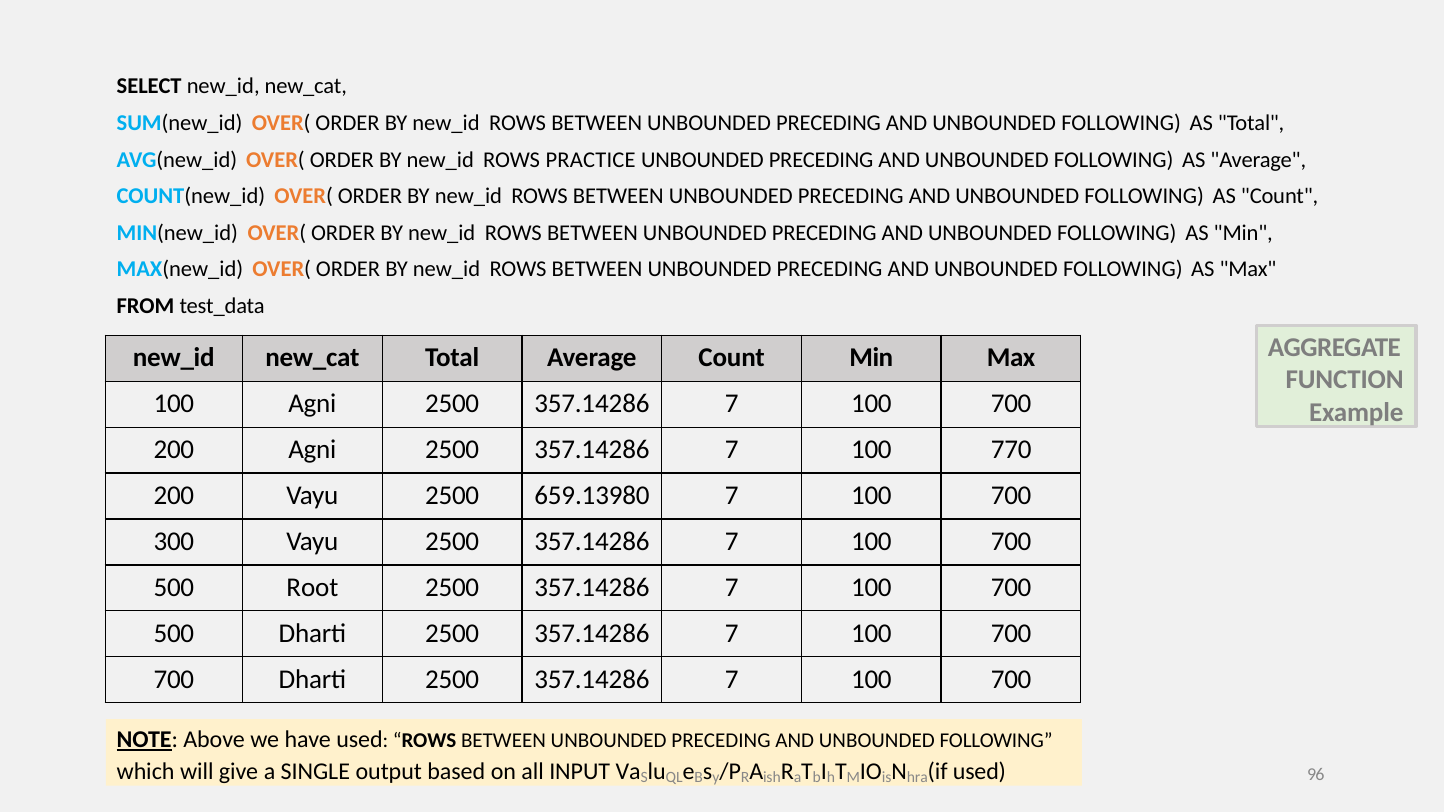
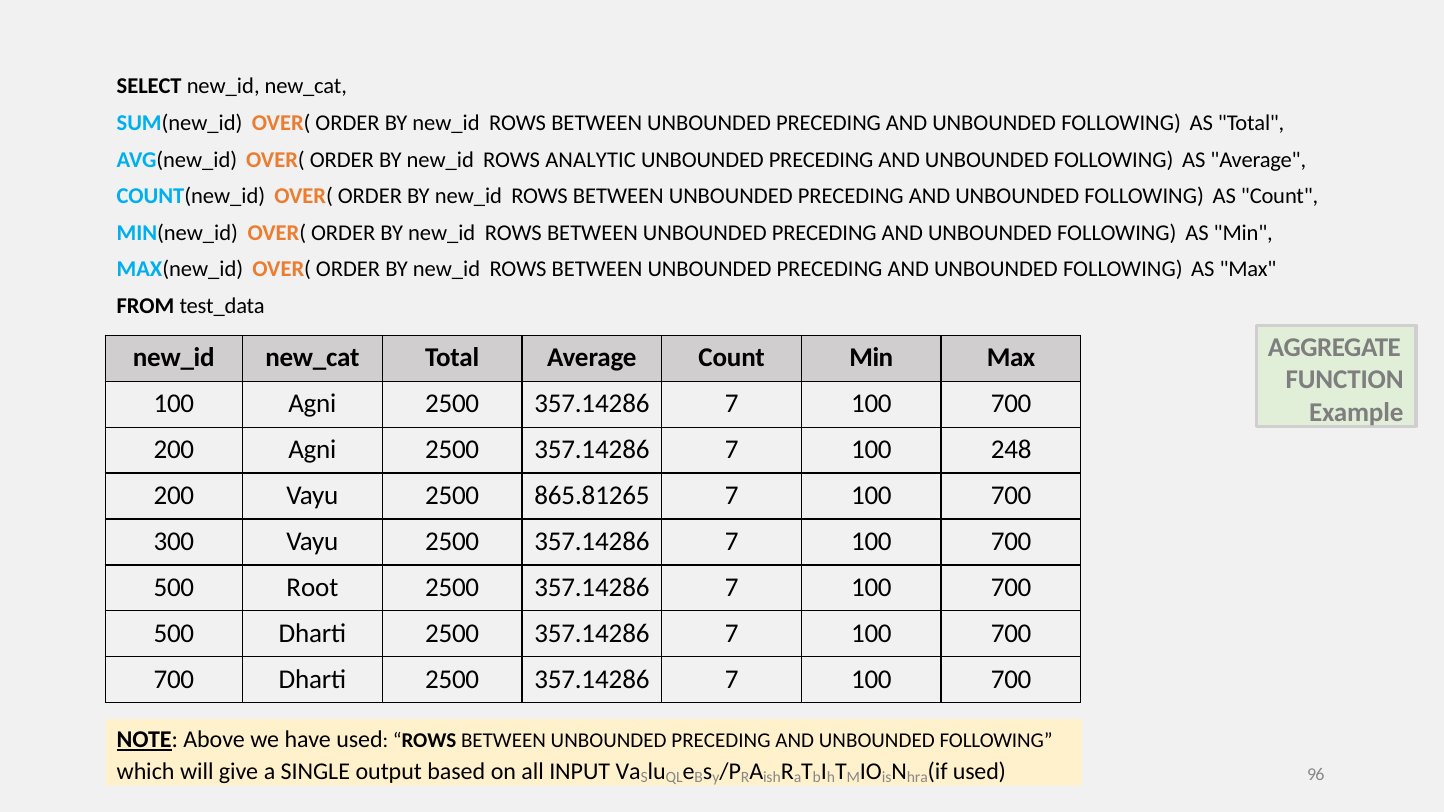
PRACTICE: PRACTICE -> ANALYTIC
770: 770 -> 248
659.13980: 659.13980 -> 865.81265
